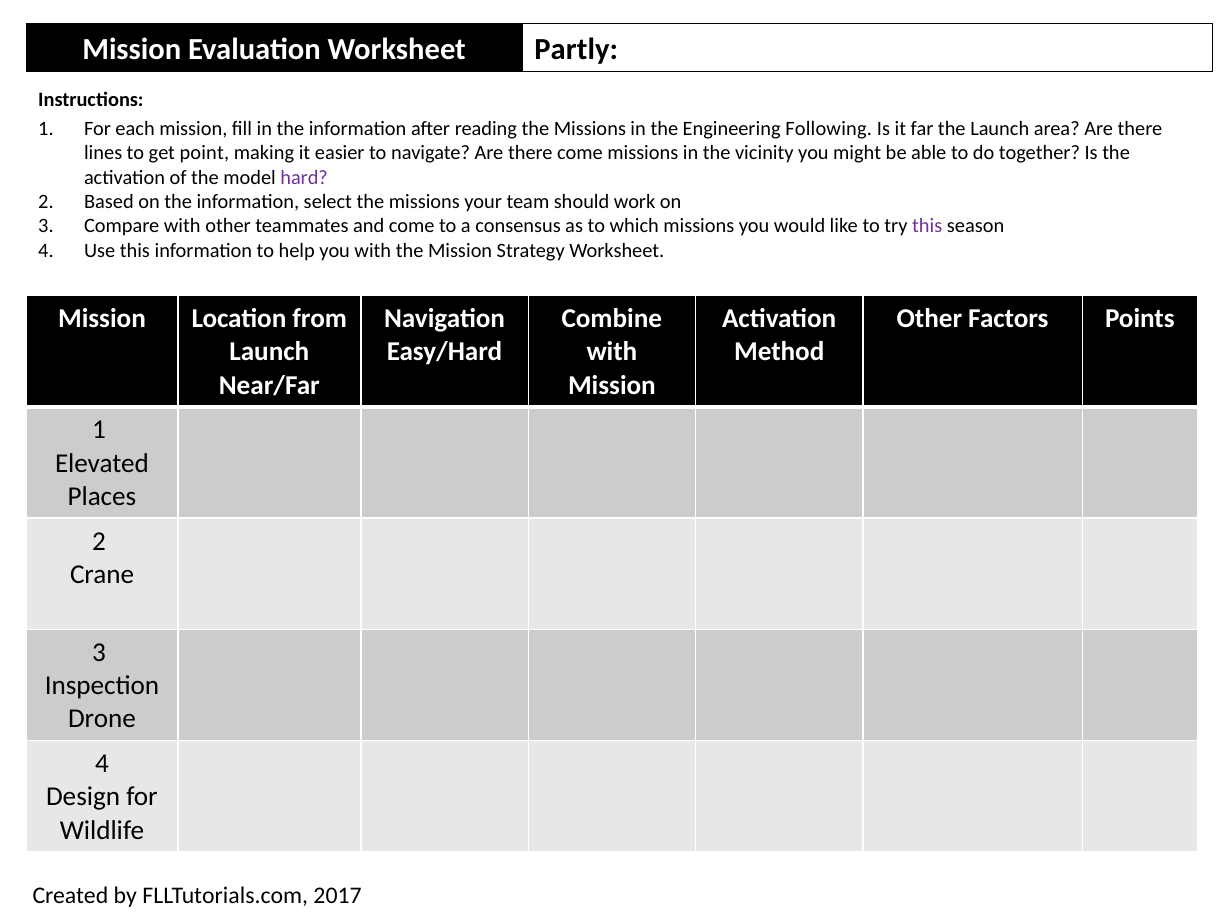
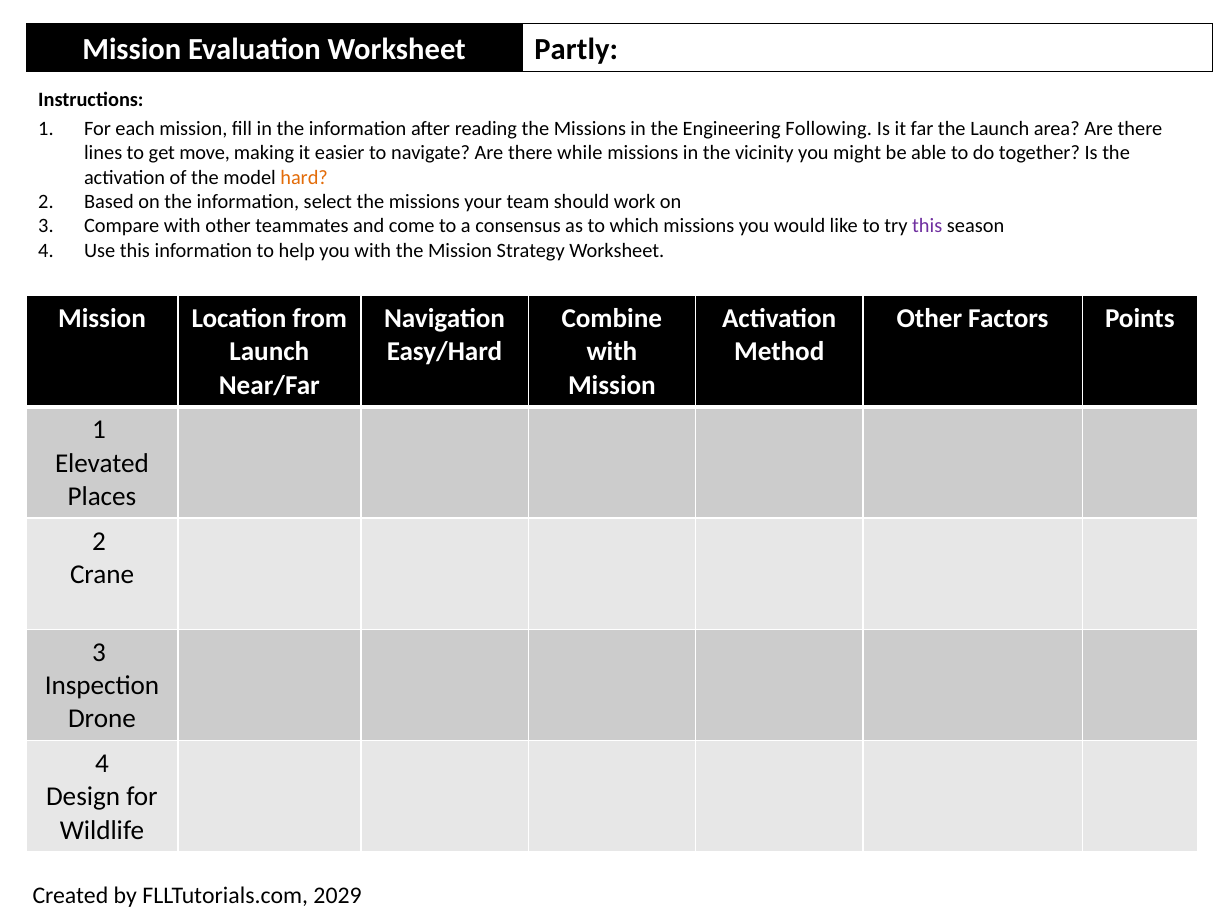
point: point -> move
there come: come -> while
hard colour: purple -> orange
2017: 2017 -> 2029
